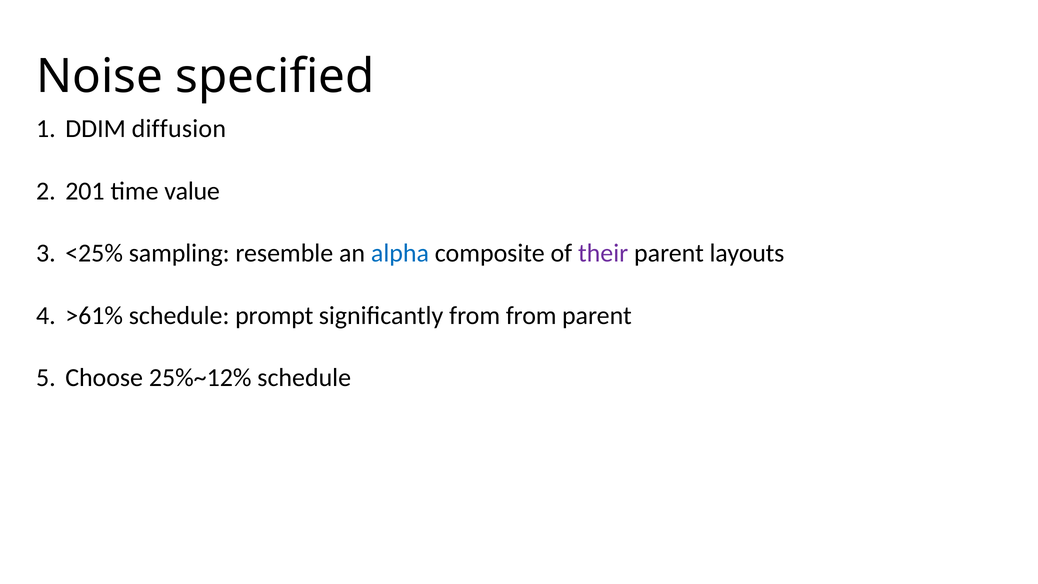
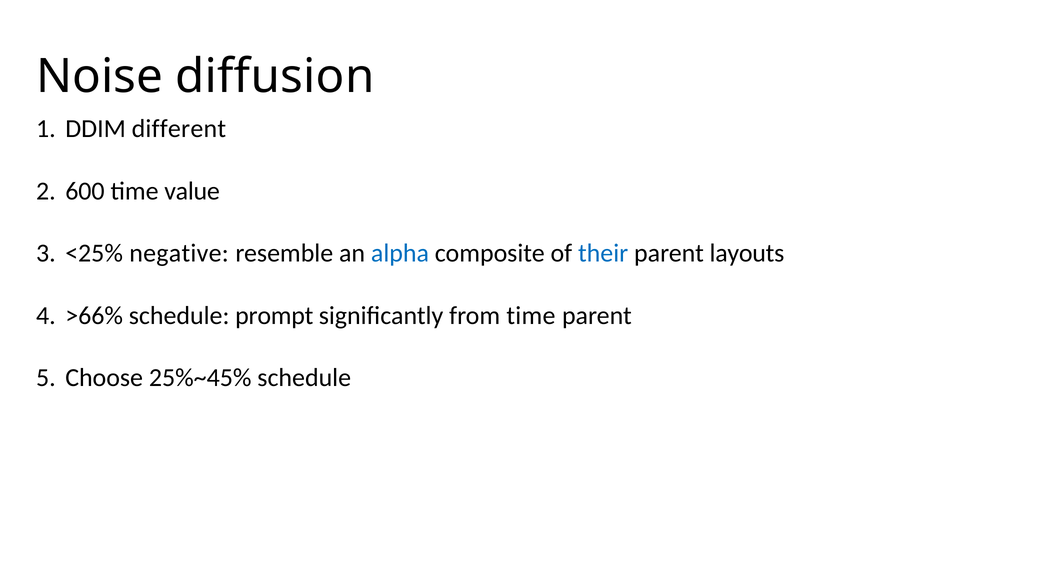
specified: specified -> diffusion
diffusion: diffusion -> different
201: 201 -> 600
sampling: sampling -> negative
their colour: purple -> blue
>61%: >61% -> >66%
from from: from -> time
25%~12%: 25%~12% -> 25%~45%
